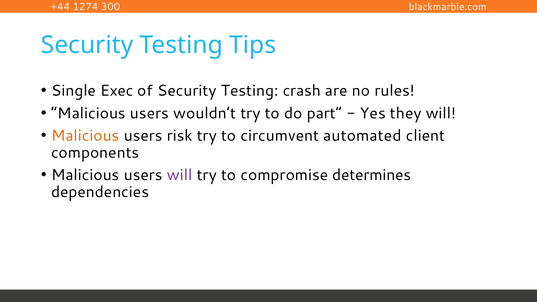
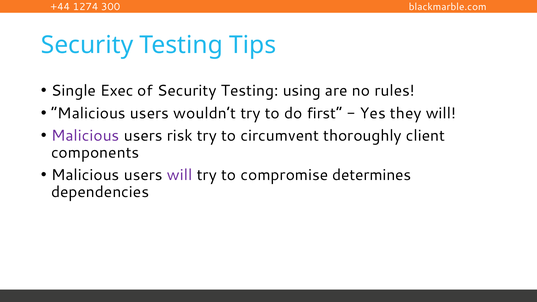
crash: crash -> using
part: part -> first
Malicious at (85, 136) colour: orange -> purple
automated: automated -> thoroughly
